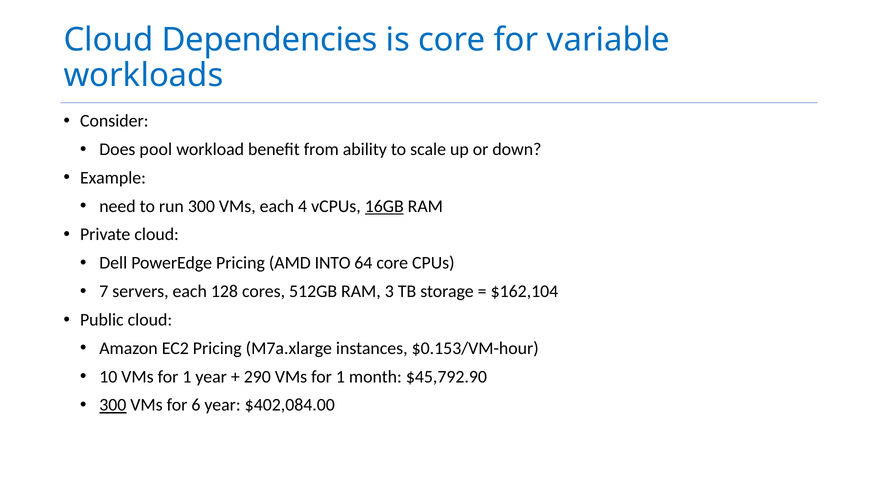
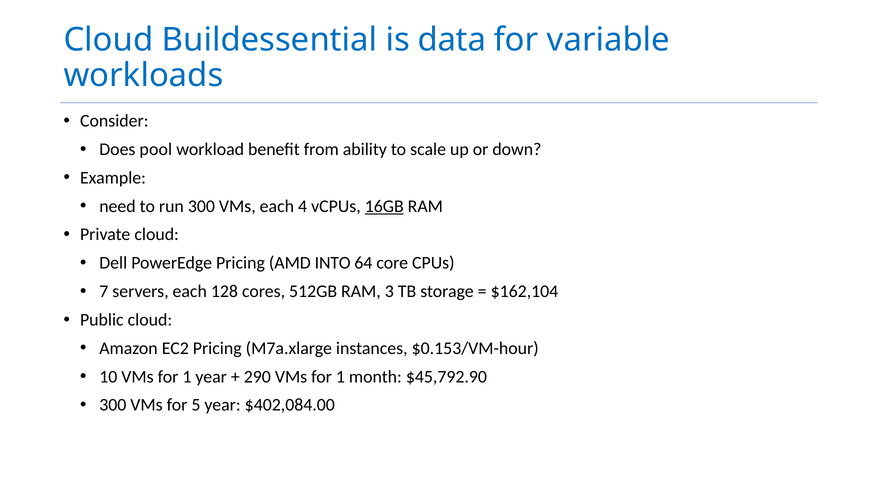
Dependencies: Dependencies -> Buildessential
is core: core -> data
300 at (113, 405) underline: present -> none
6: 6 -> 5
